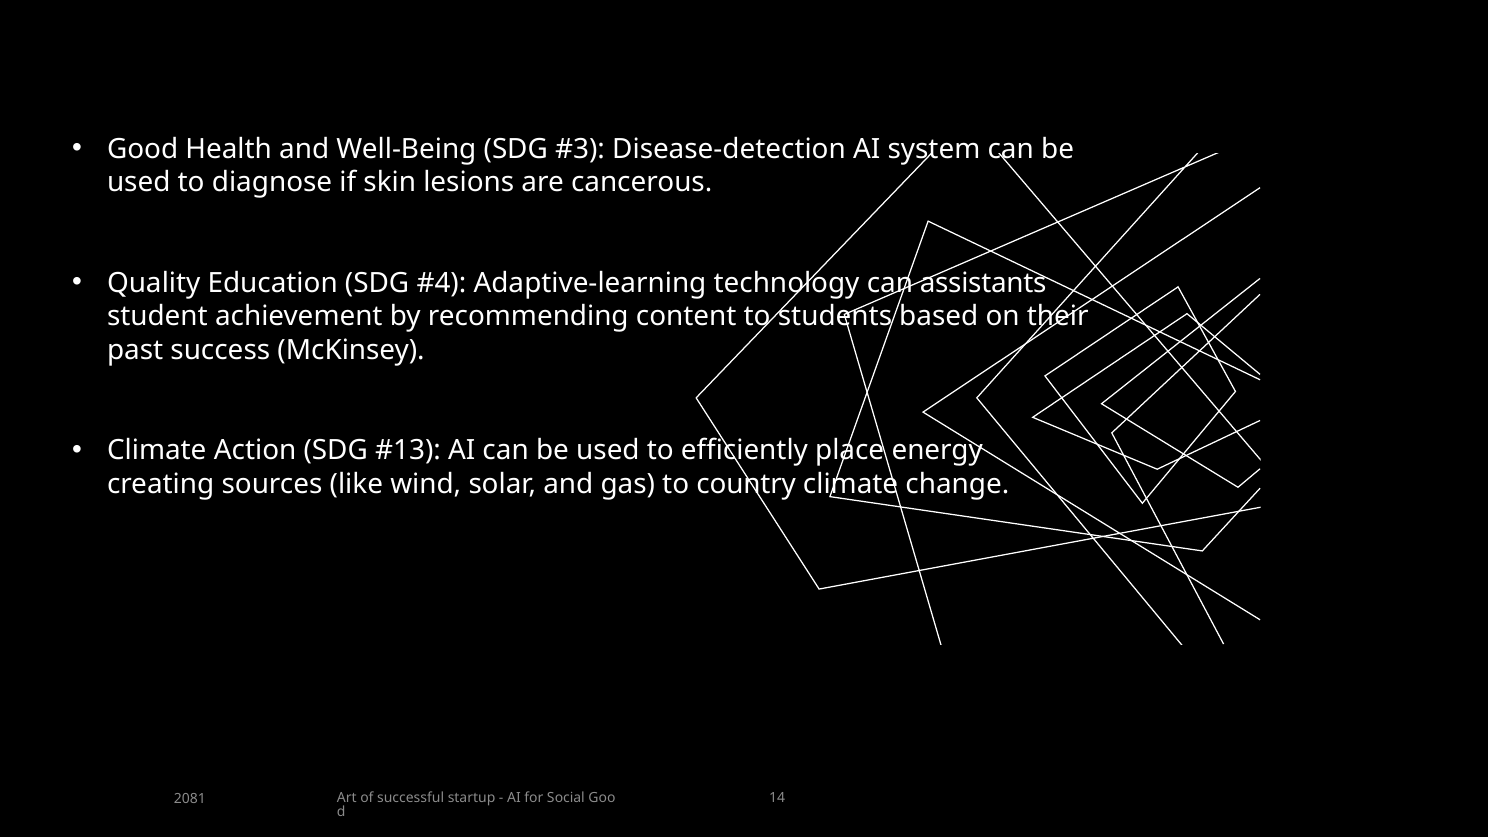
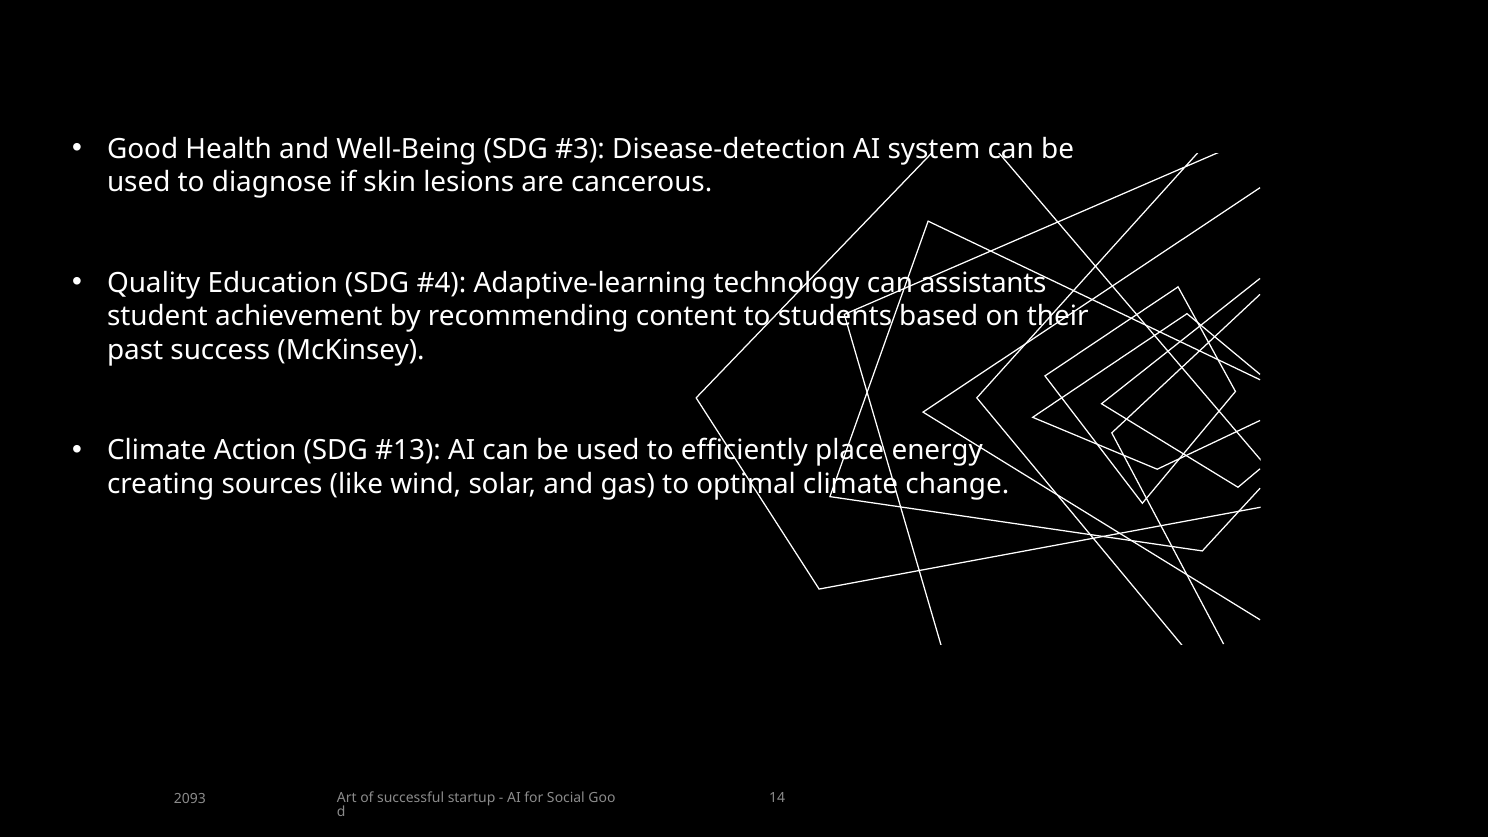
country: country -> optimal
2081: 2081 -> 2093
